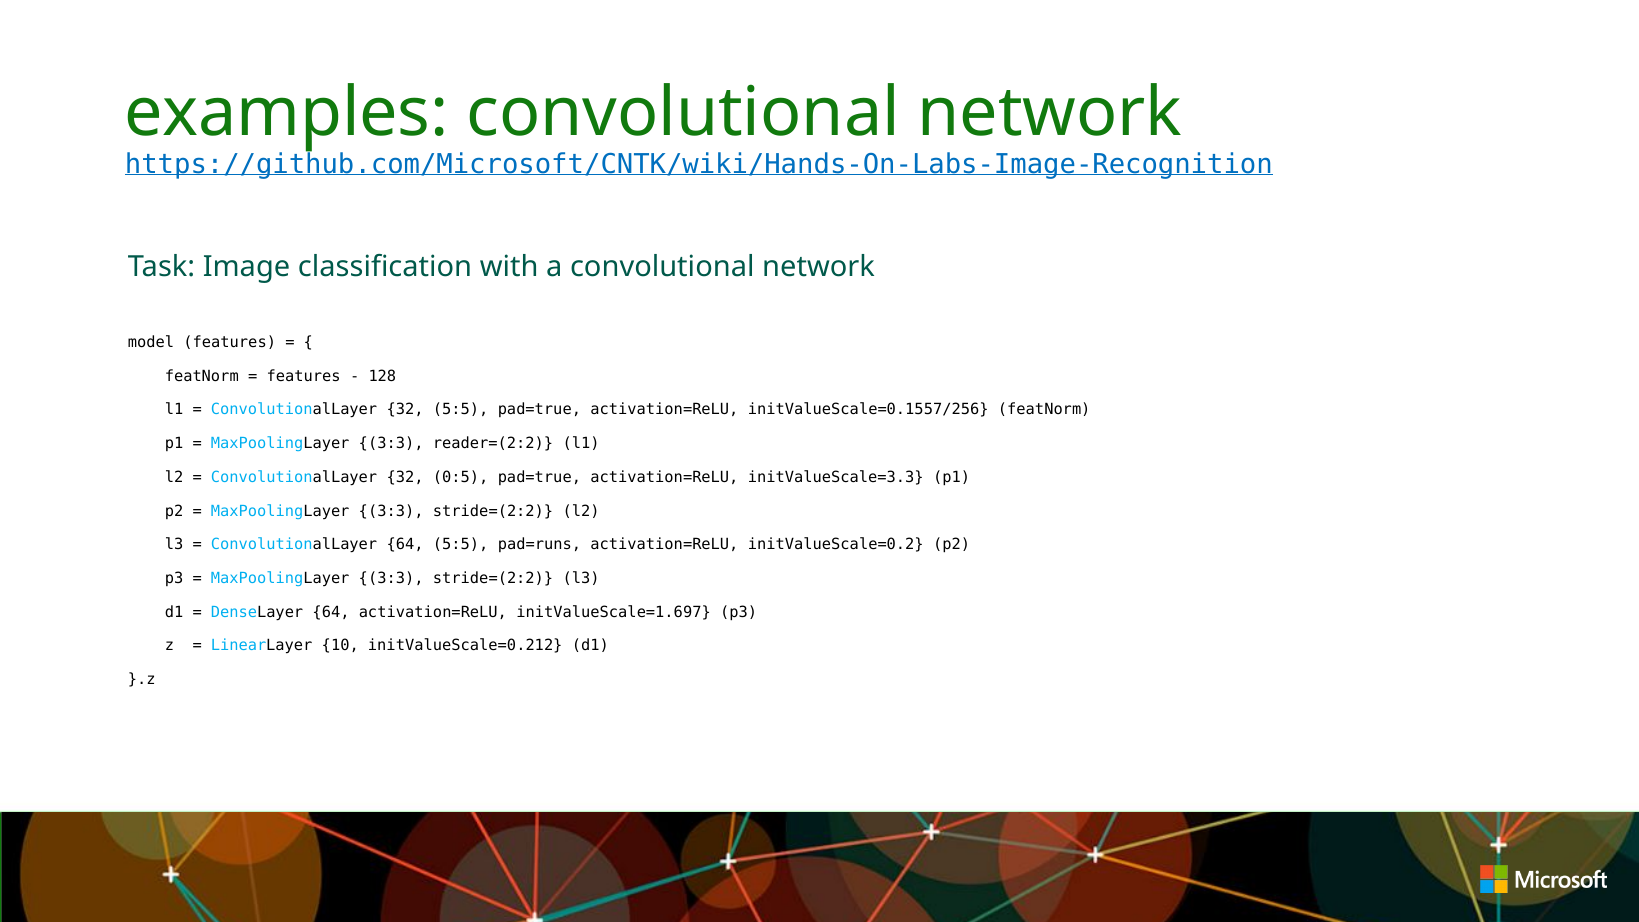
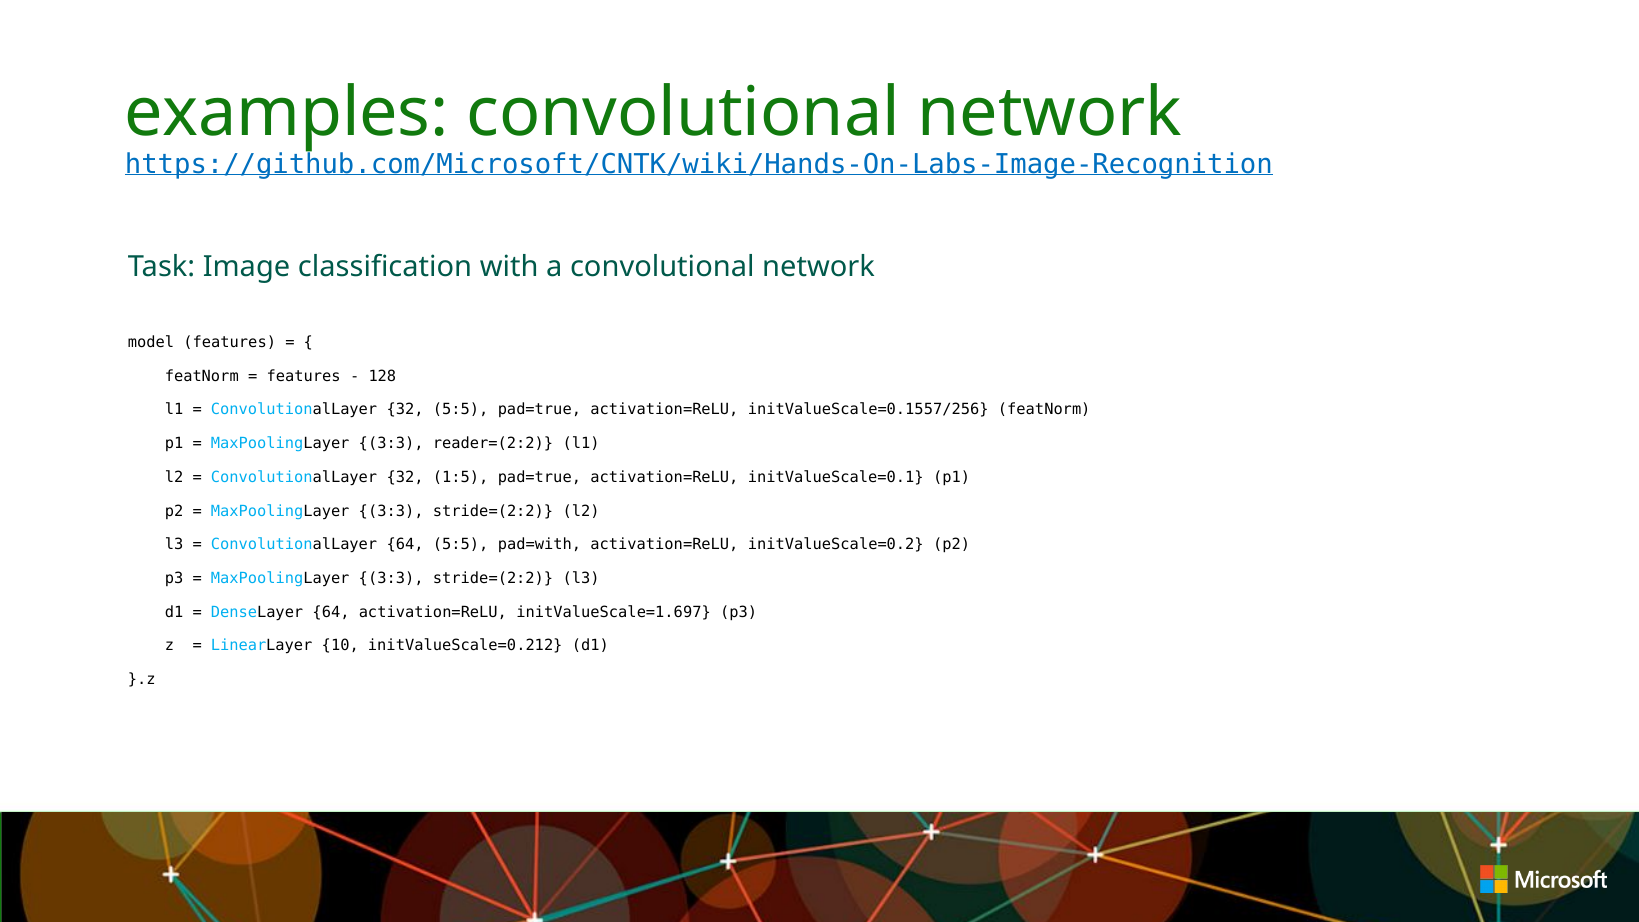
0:5: 0:5 -> 1:5
initValueScale=3.3: initValueScale=3.3 -> initValueScale=0.1
pad=runs: pad=runs -> pad=with
